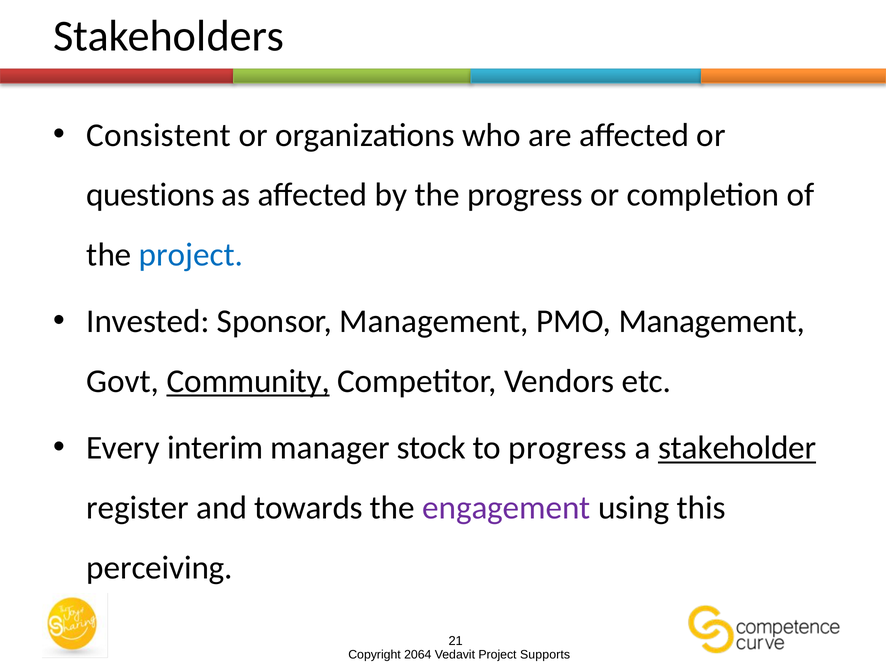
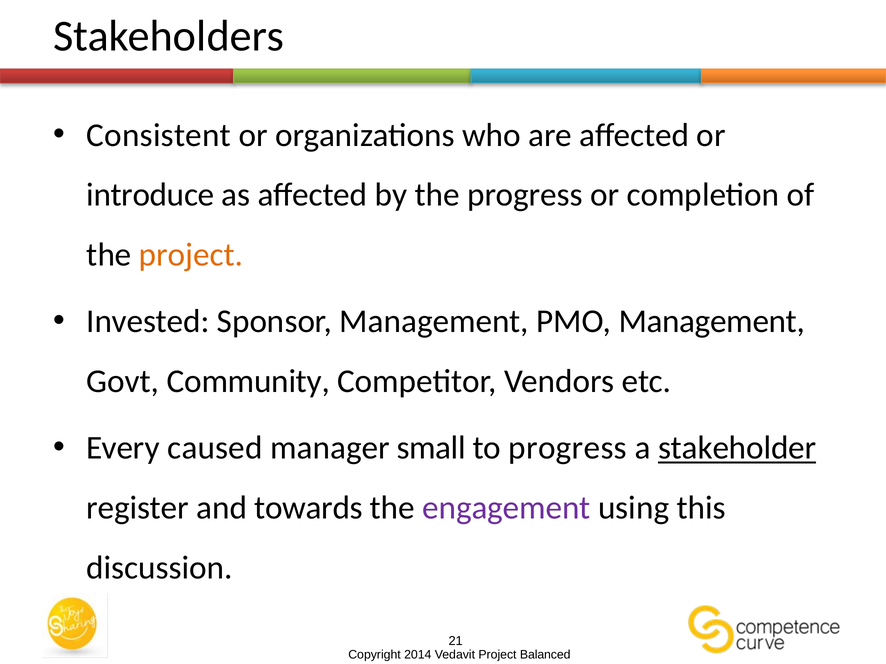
questions: questions -> introduce
project at (191, 255) colour: blue -> orange
Community underline: present -> none
interim: interim -> caused
stock: stock -> small
perceiving: perceiving -> discussion
2064: 2064 -> 2014
Supports: Supports -> Balanced
